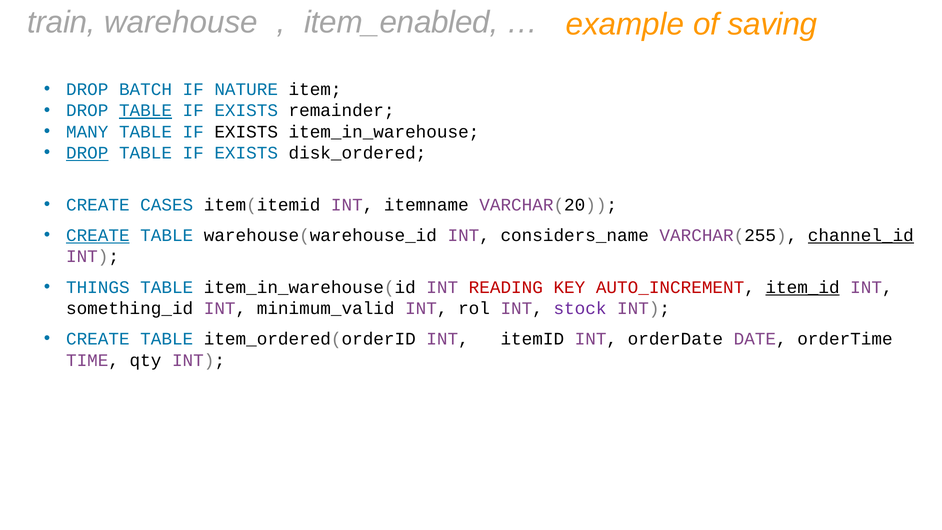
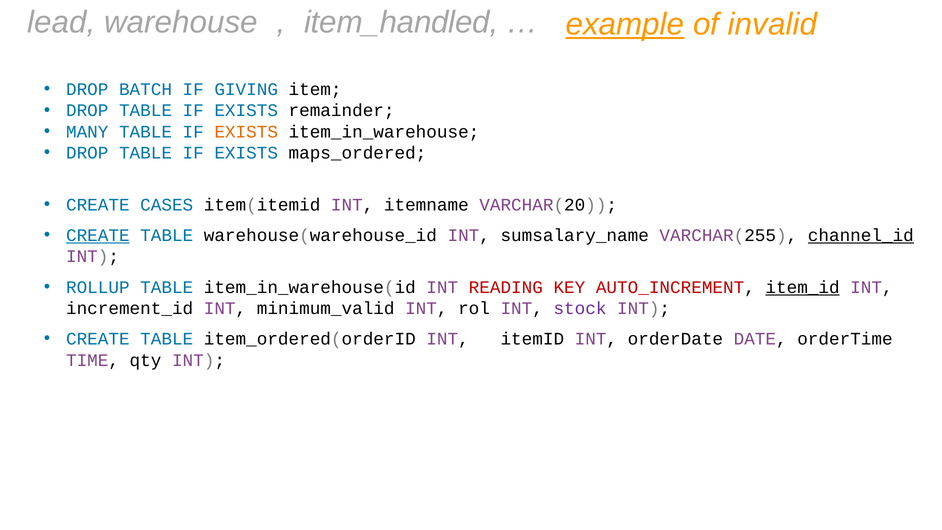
train: train -> lead
item_enabled: item_enabled -> item_handled
example underline: none -> present
saving: saving -> invalid
NATURE: NATURE -> GIVING
TABLE at (146, 111) underline: present -> none
EXISTS at (246, 132) colour: black -> orange
DROP at (87, 153) underline: present -> none
disk_ordered: disk_ordered -> maps_ordered
considers_name: considers_name -> sumsalary_name
THINGS: THINGS -> ROLLUP
something_id: something_id -> increment_id
